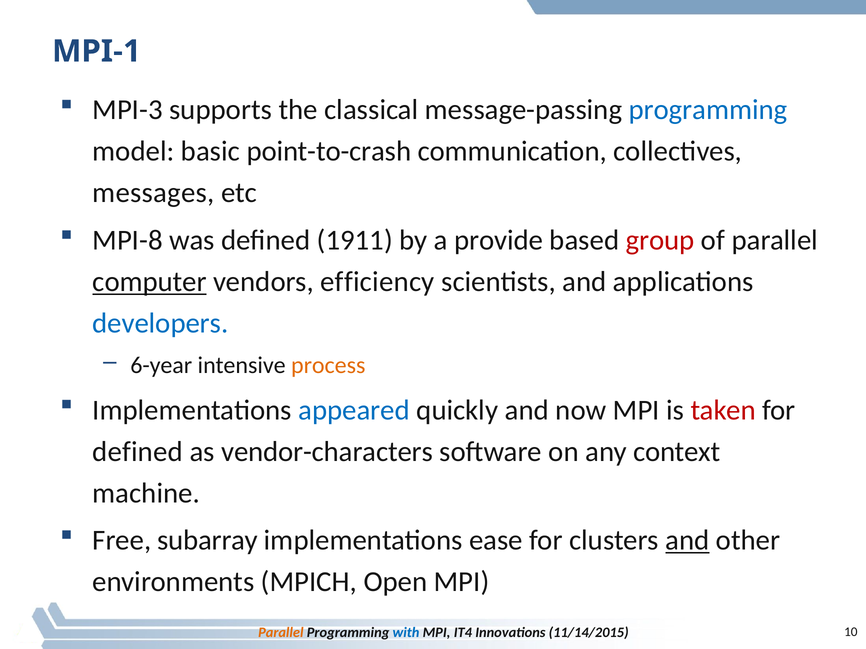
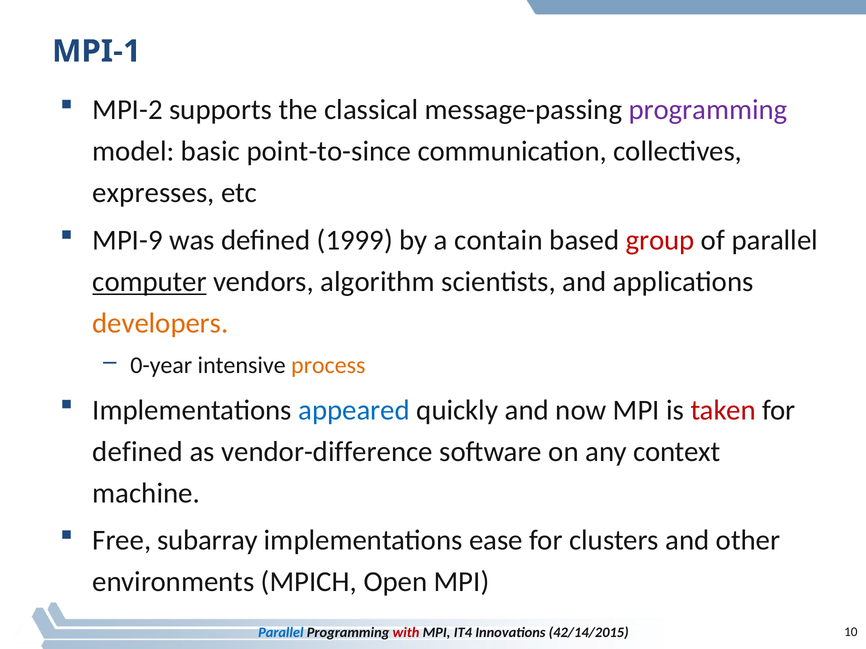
MPI-3: MPI-3 -> MPI-2
programming at (708, 110) colour: blue -> purple
point-to-crash: point-to-crash -> point-to-since
messages: messages -> expresses
MPI-8: MPI-8 -> MPI-9
1911: 1911 -> 1999
provide: provide -> contain
efficiency: efficiency -> algorithm
developers colour: blue -> orange
6-year: 6-year -> 0-year
vendor-characters: vendor-characters -> vendor-difference
and at (687, 541) underline: present -> none
Parallel at (281, 633) colour: orange -> blue
with colour: blue -> red
11/14/2015: 11/14/2015 -> 42/14/2015
